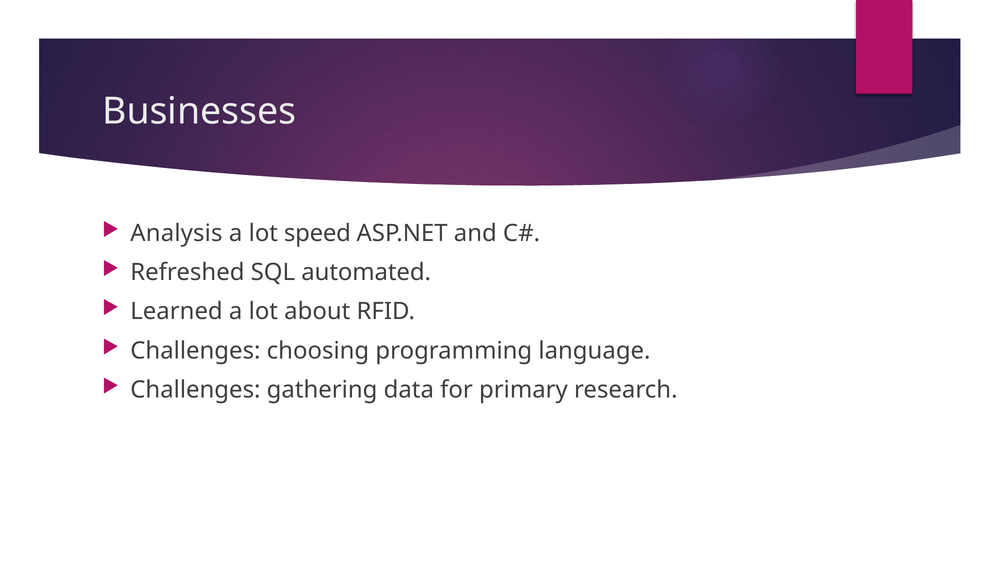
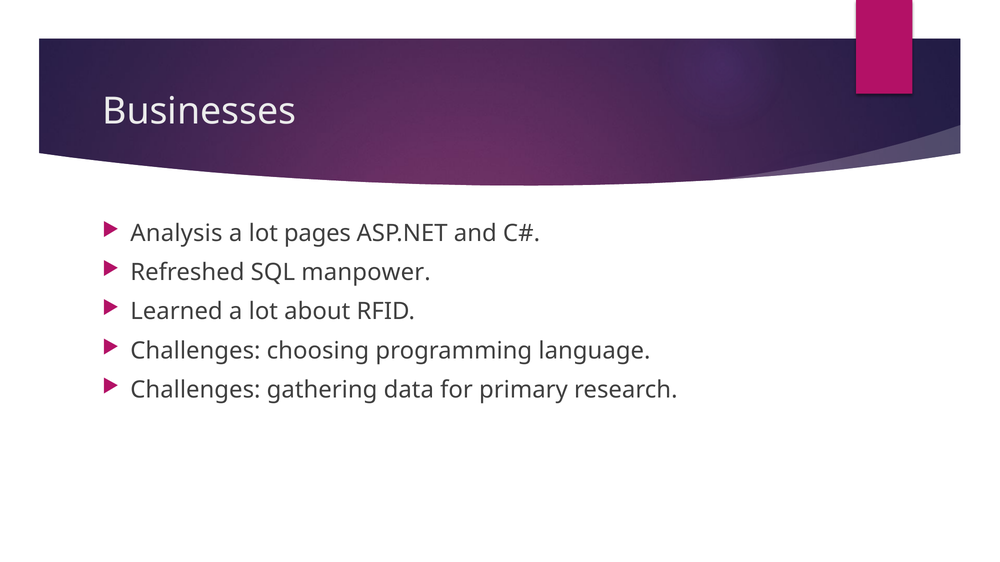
speed: speed -> pages
automated: automated -> manpower
